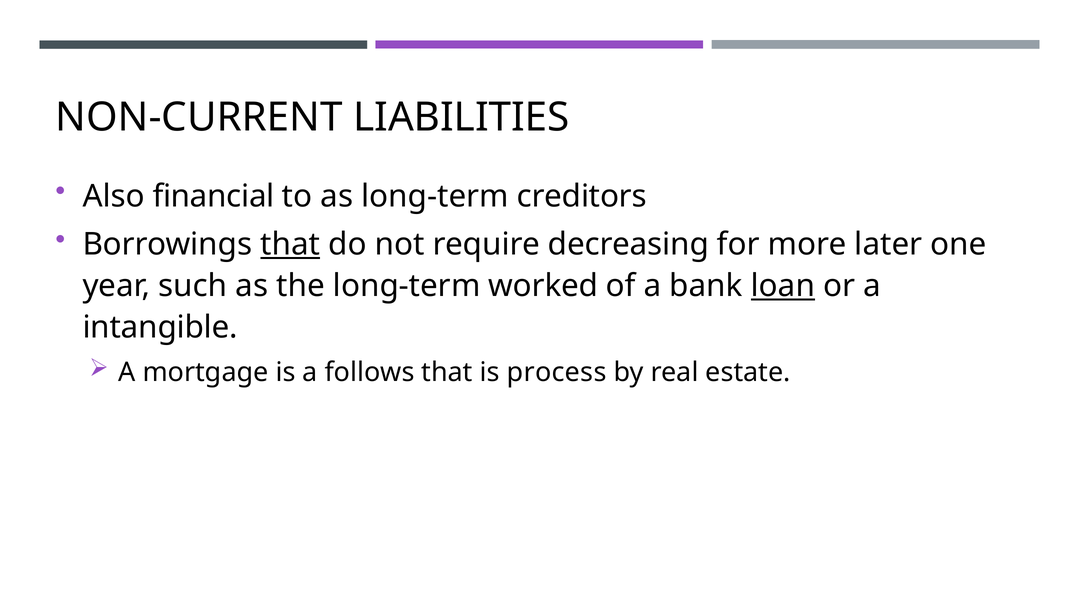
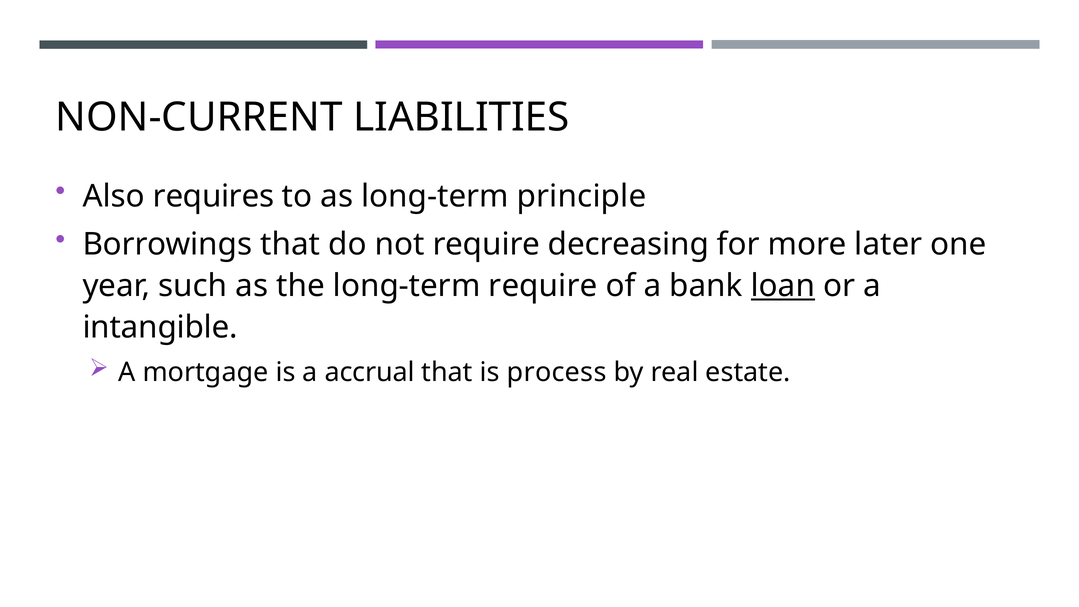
financial: financial -> requires
creditors: creditors -> principle
that at (290, 244) underline: present -> none
long-term worked: worked -> require
follows: follows -> accrual
